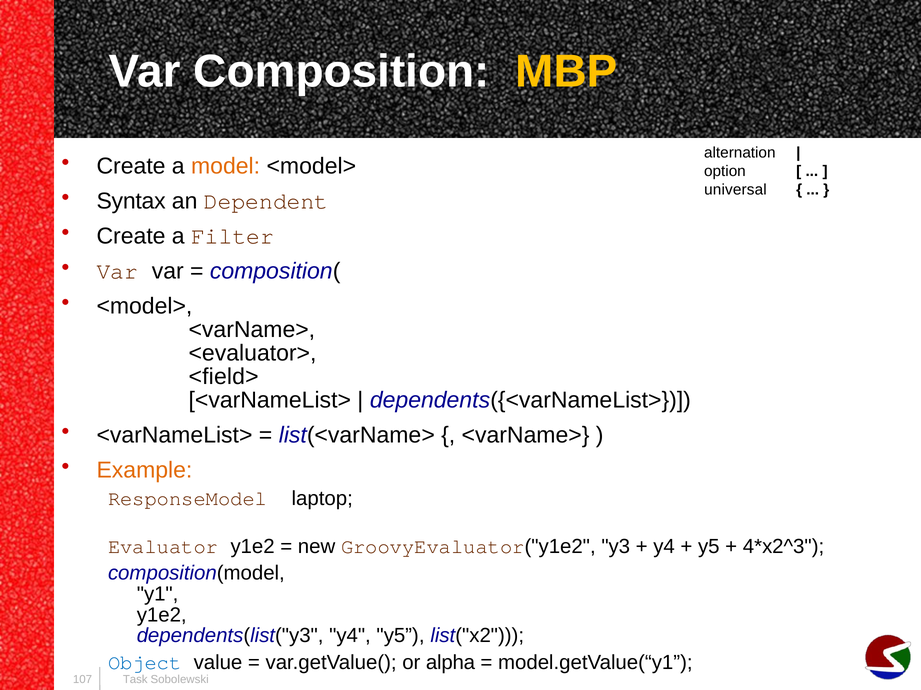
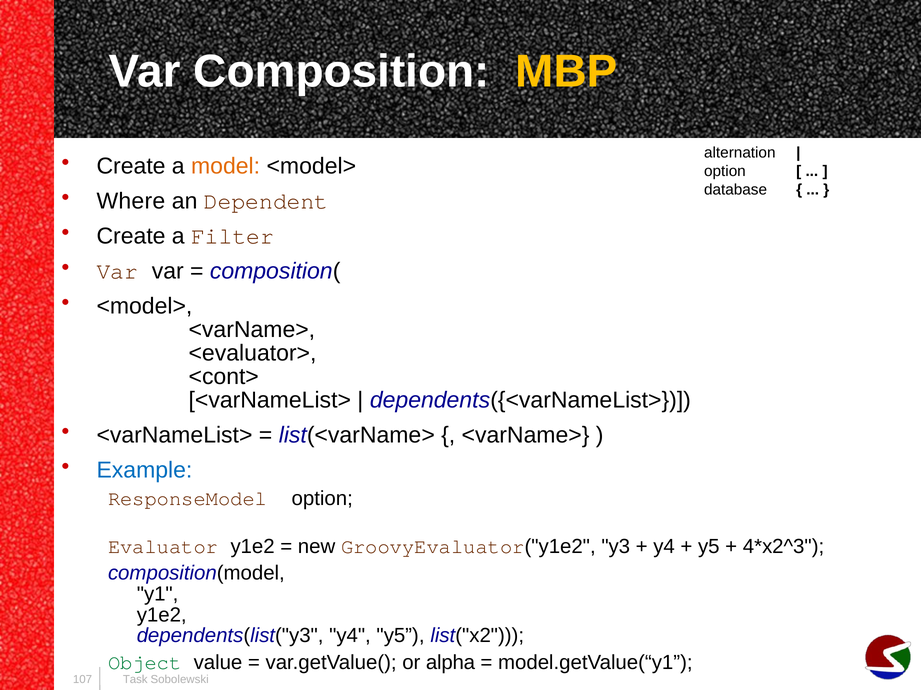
universal: universal -> database
Syntax: Syntax -> Where
<field>: <field> -> <cont>
Example colour: orange -> blue
ResponseModel laptop: laptop -> option
Object colour: blue -> green
